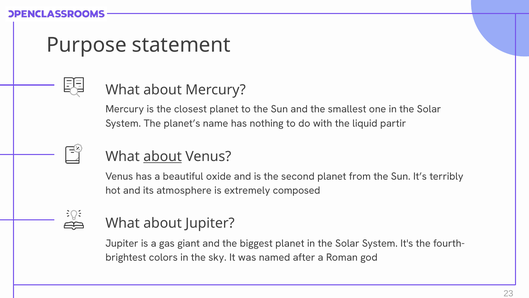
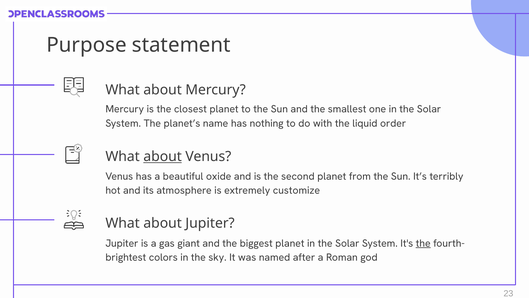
partir: partir -> order
composed: composed -> customize
the at (423, 243) underline: none -> present
